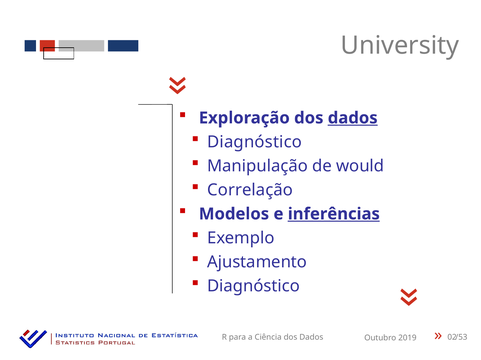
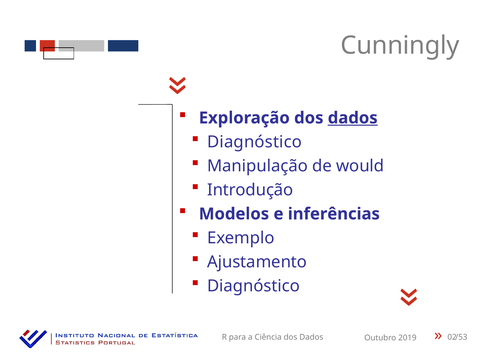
University: University -> Cunningly
Correlação: Correlação -> Introdução
inferências underline: present -> none
